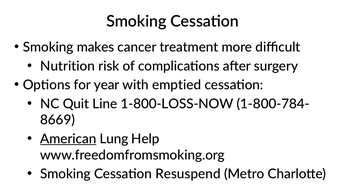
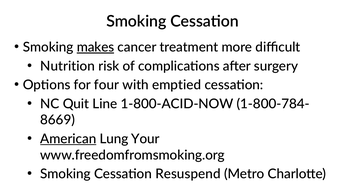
makes underline: none -> present
year: year -> four
1-800-LOSS-NOW: 1-800-LOSS-NOW -> 1-800-ACID-NOW
Help: Help -> Your
